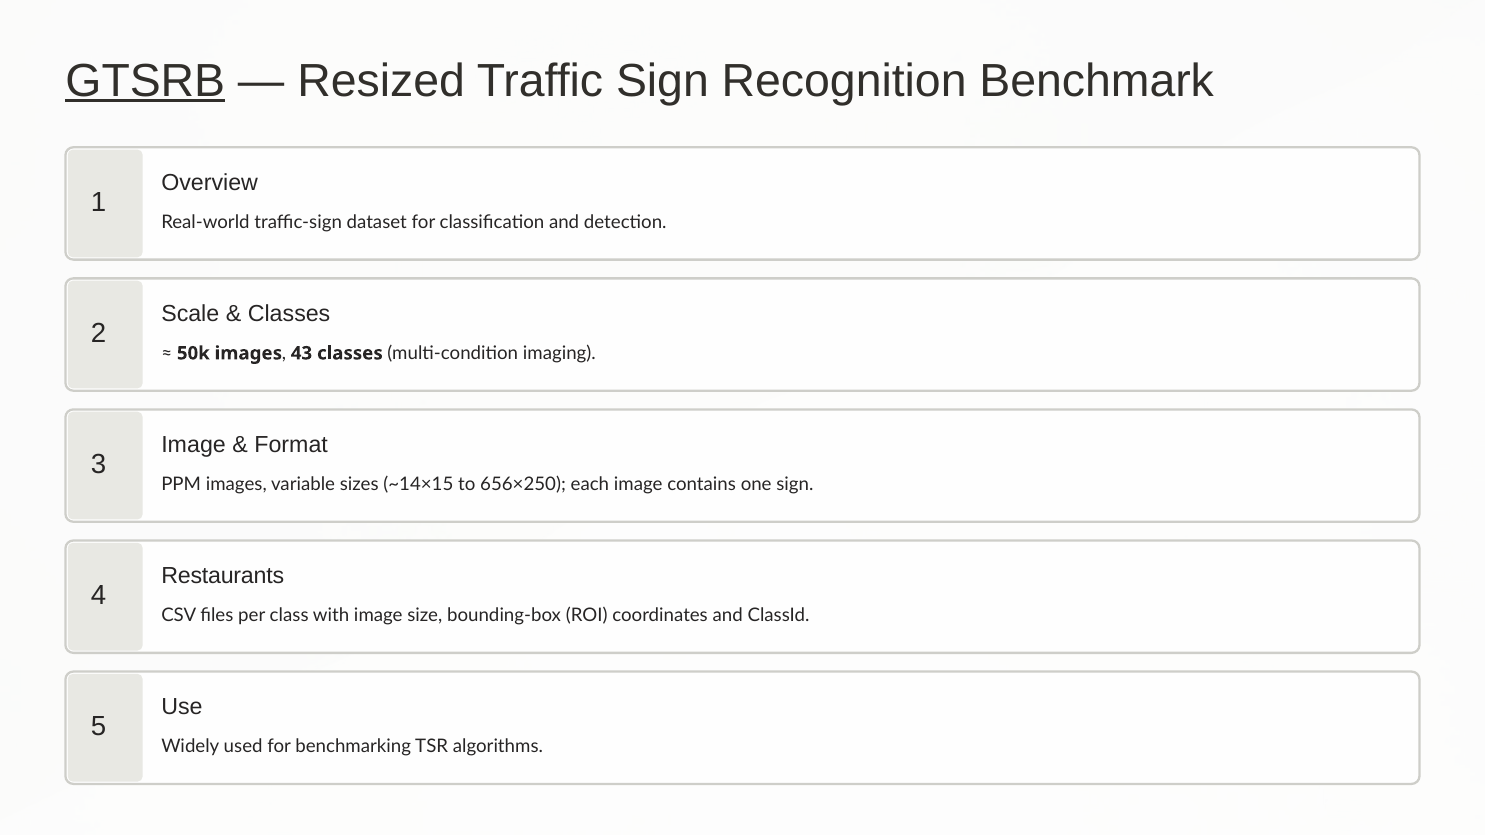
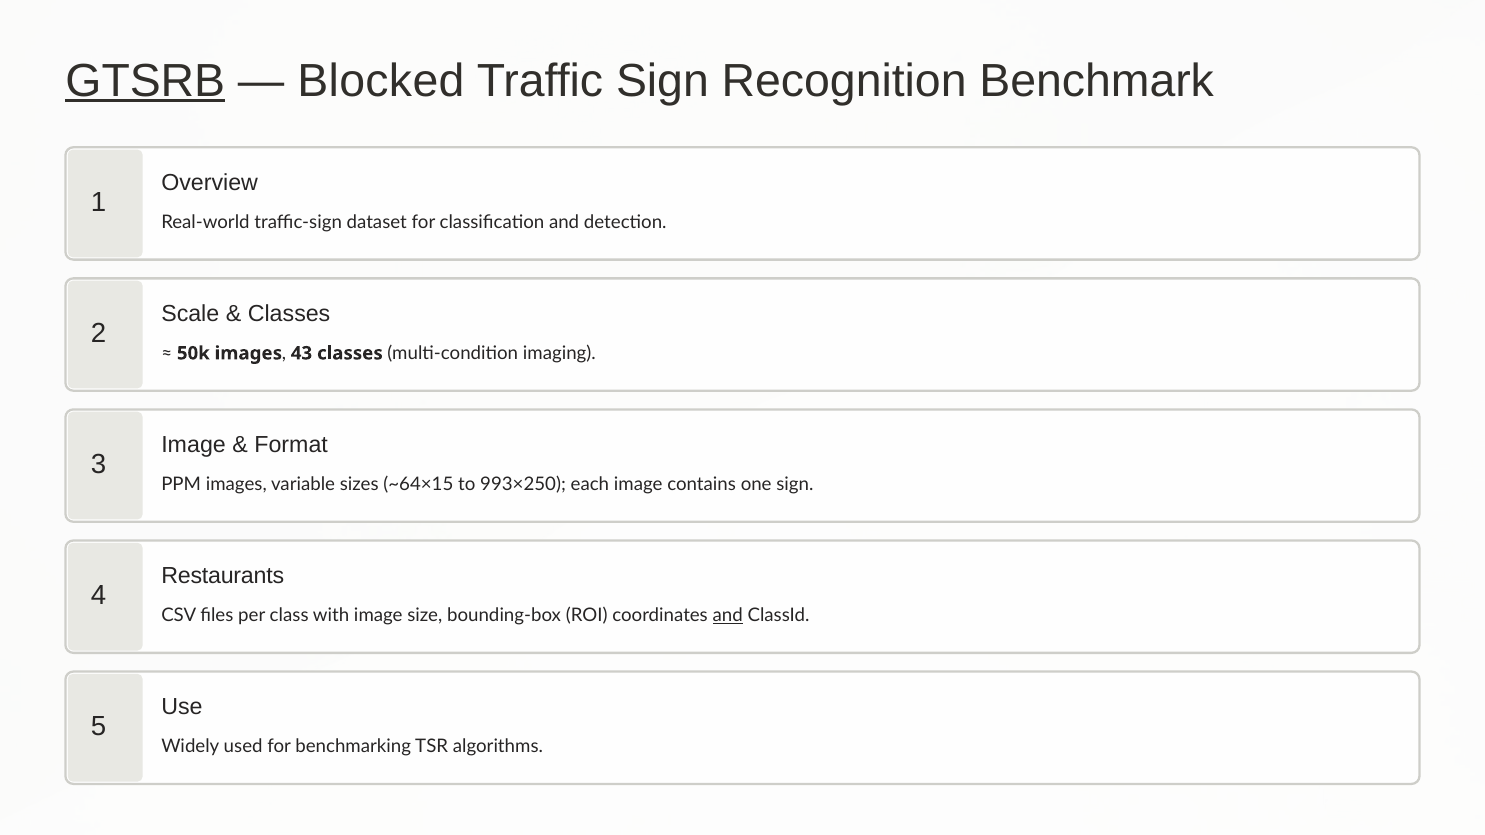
Resized: Resized -> Blocked
~14×15: ~14×15 -> ~64×15
656×250: 656×250 -> 993×250
and at (728, 616) underline: none -> present
